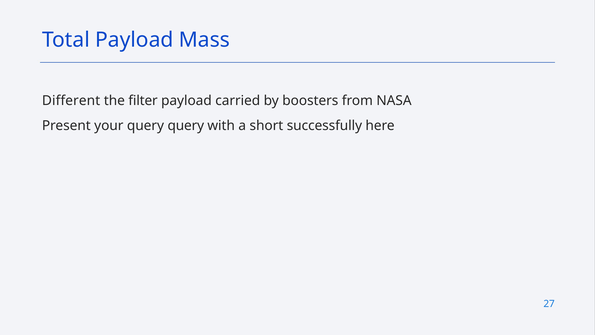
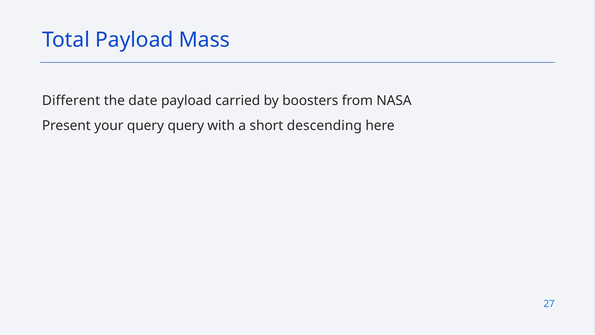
filter: filter -> date
successfully: successfully -> descending
